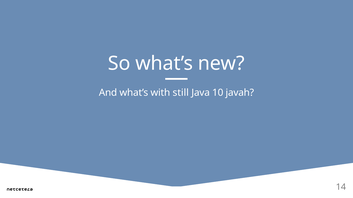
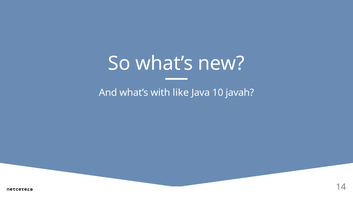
still: still -> like
